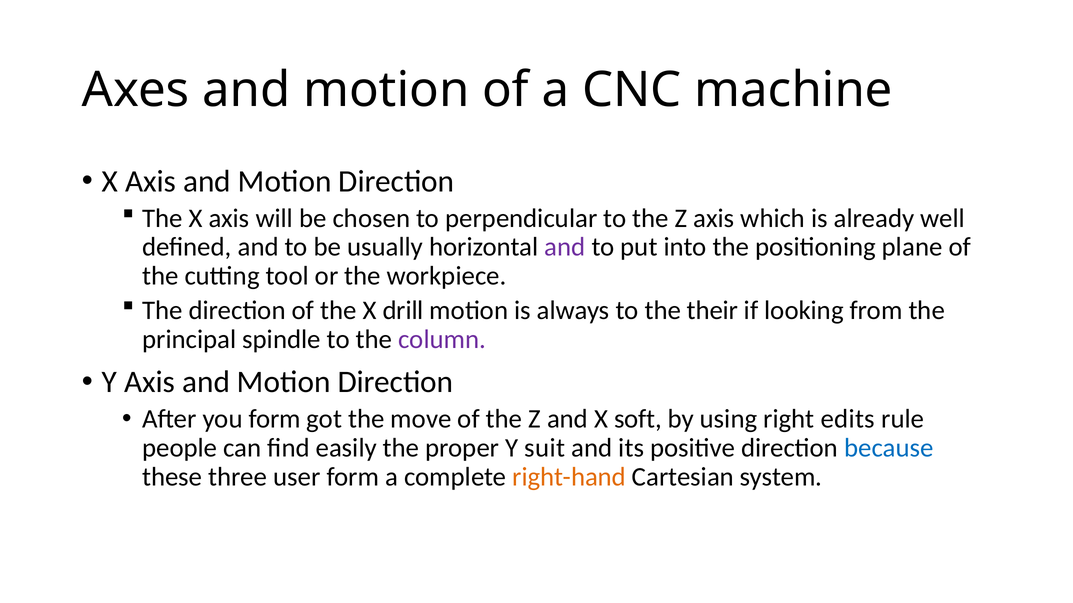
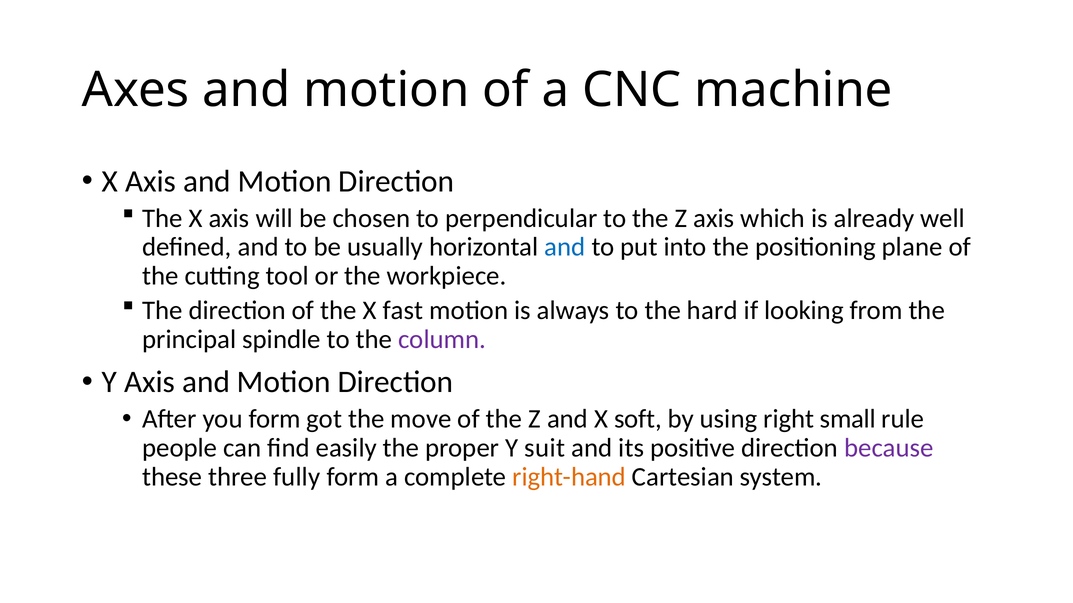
and at (565, 247) colour: purple -> blue
drill: drill -> fast
their: their -> hard
edits: edits -> small
because colour: blue -> purple
user: user -> fully
